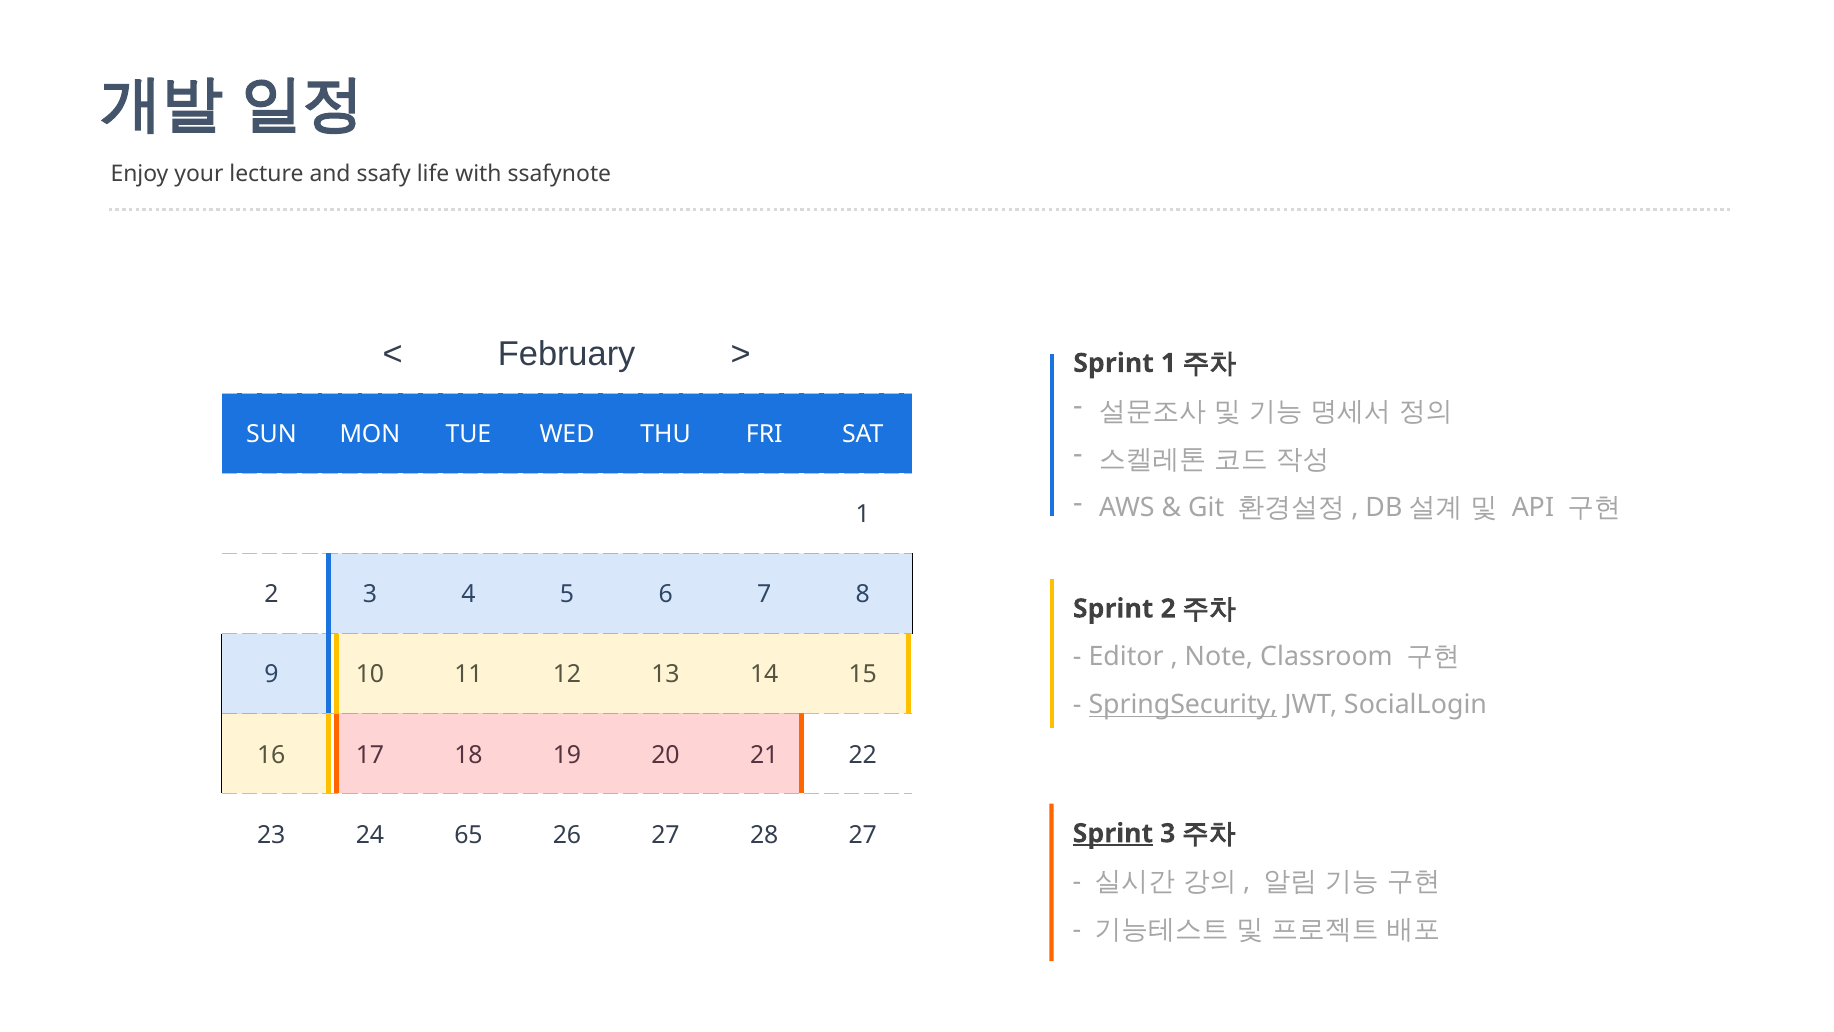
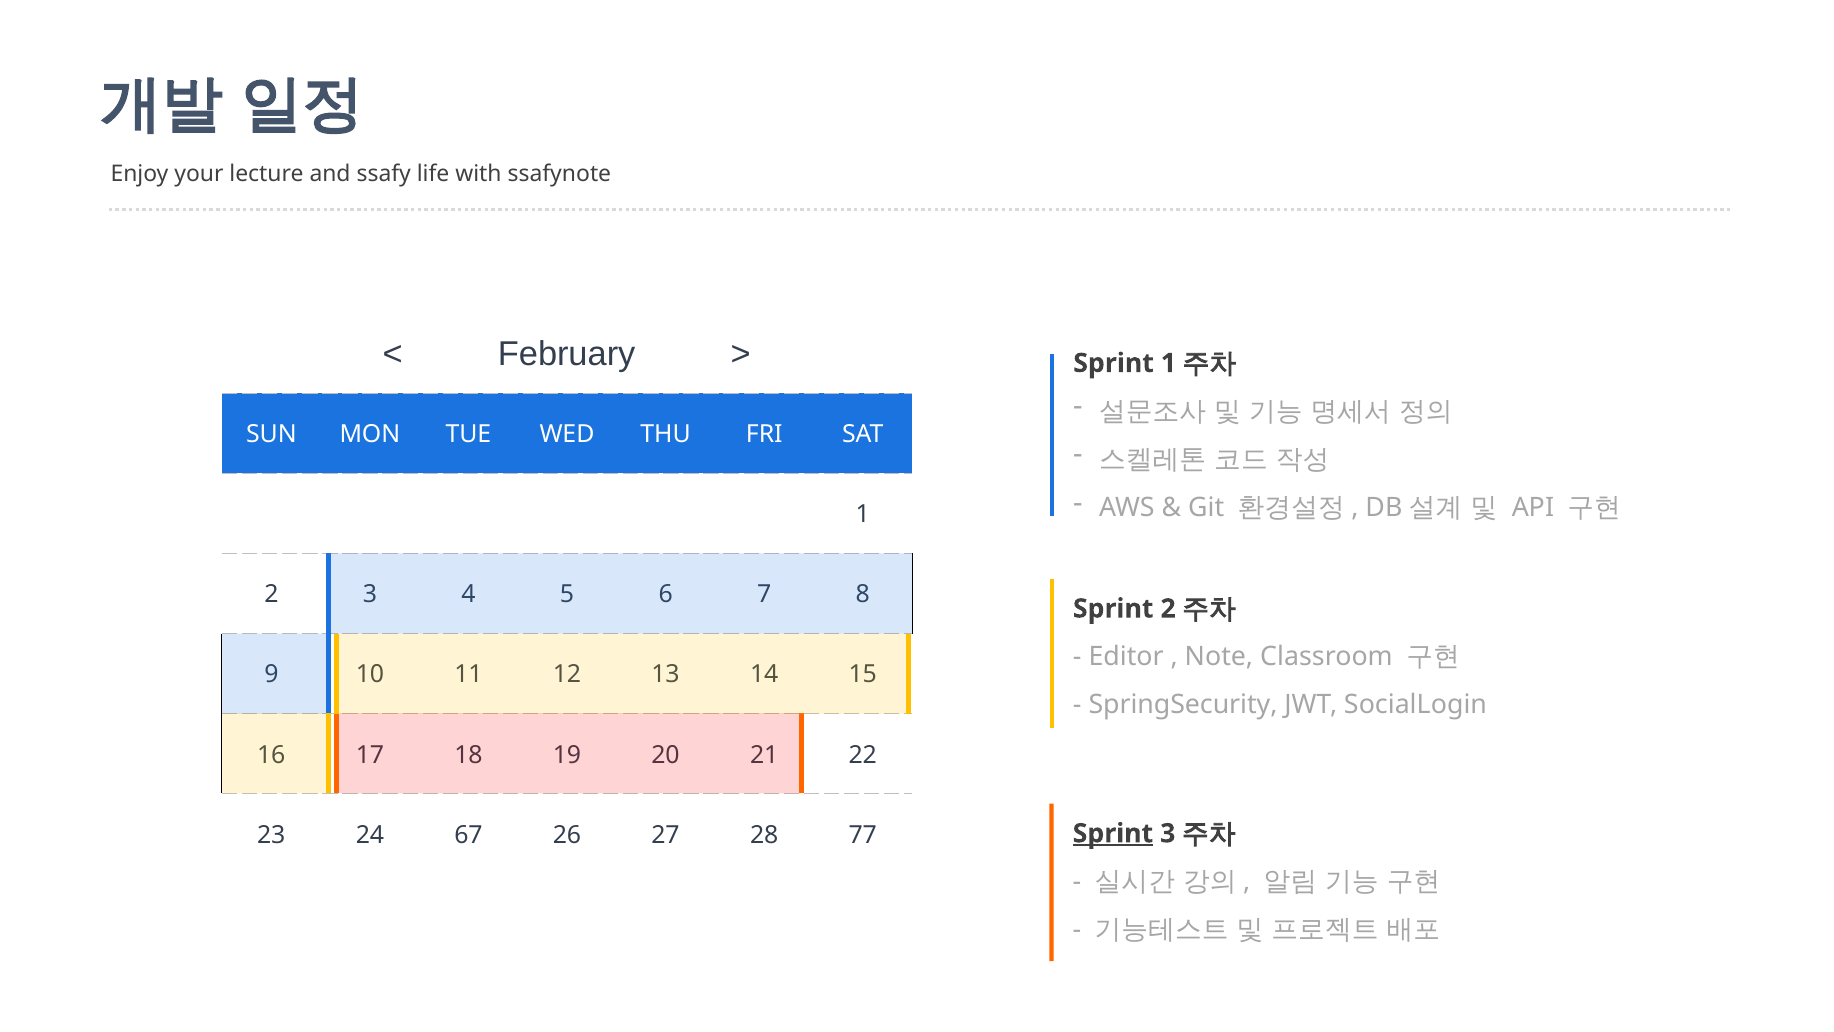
SpringSecurity underline: present -> none
65: 65 -> 67
28 27: 27 -> 77
